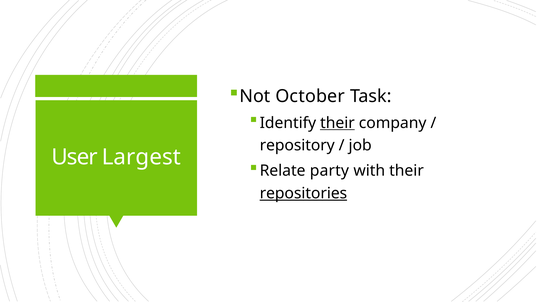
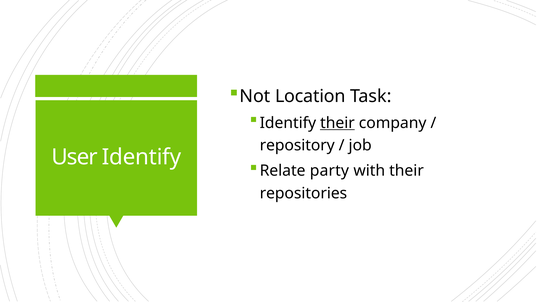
October: October -> Location
User Largest: Largest -> Identify
repositories underline: present -> none
